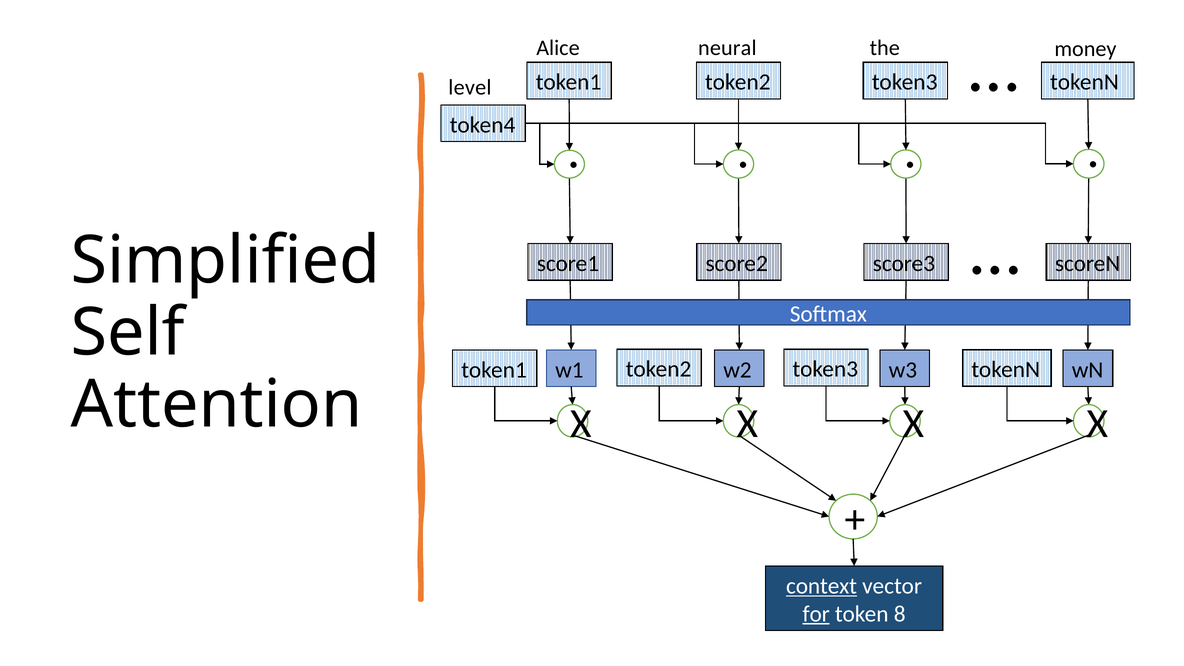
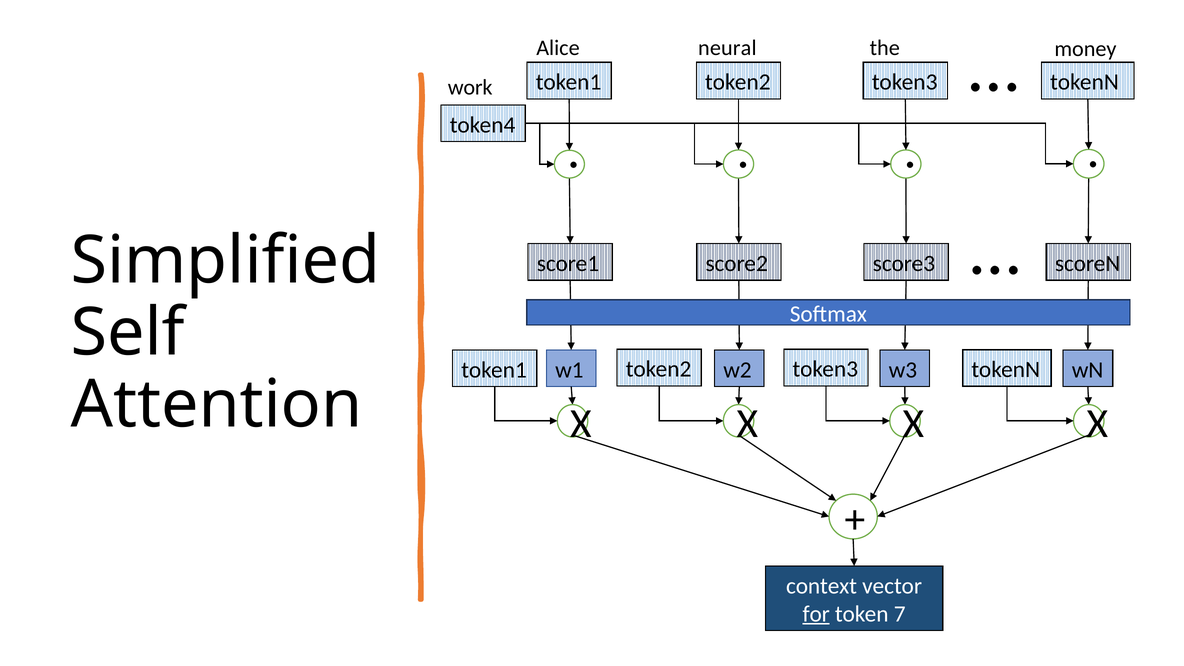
level: level -> work
context underline: present -> none
8: 8 -> 7
